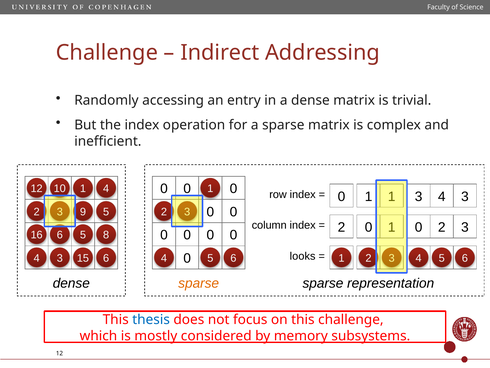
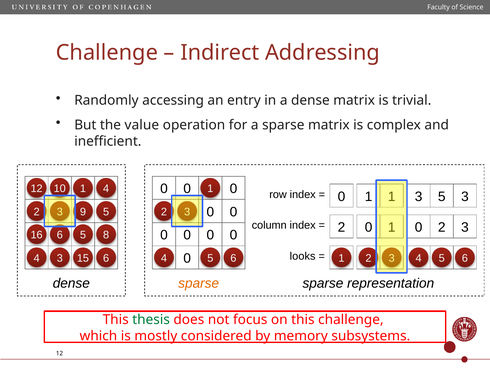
the index: index -> value
4: 4 -> 5
thesis colour: blue -> green
